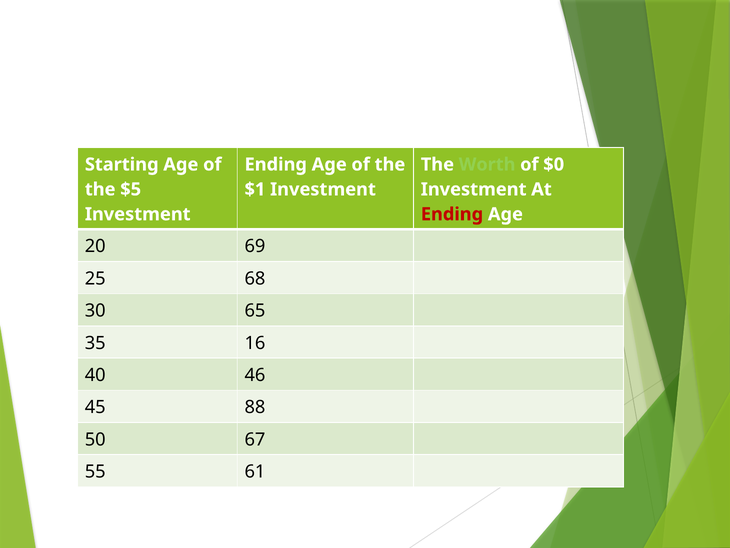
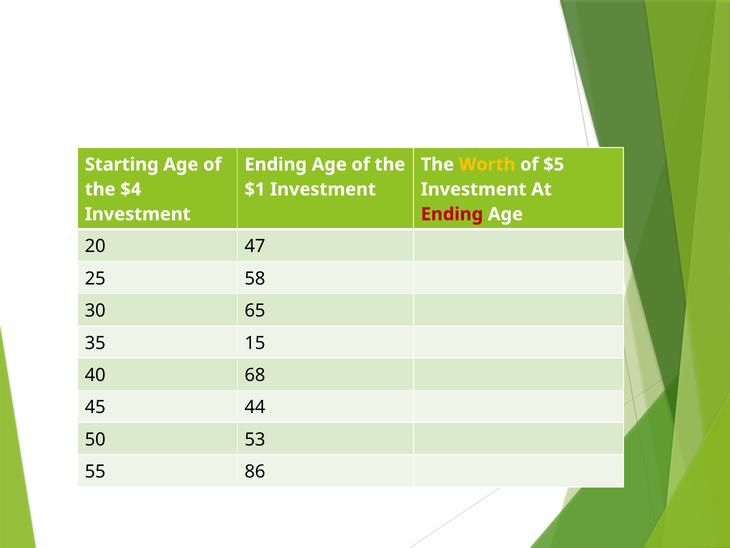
Worth colour: light green -> yellow
$0: $0 -> $5
$5: $5 -> $4
69: 69 -> 47
68: 68 -> 58
16: 16 -> 15
46: 46 -> 68
88: 88 -> 44
67: 67 -> 53
61: 61 -> 86
